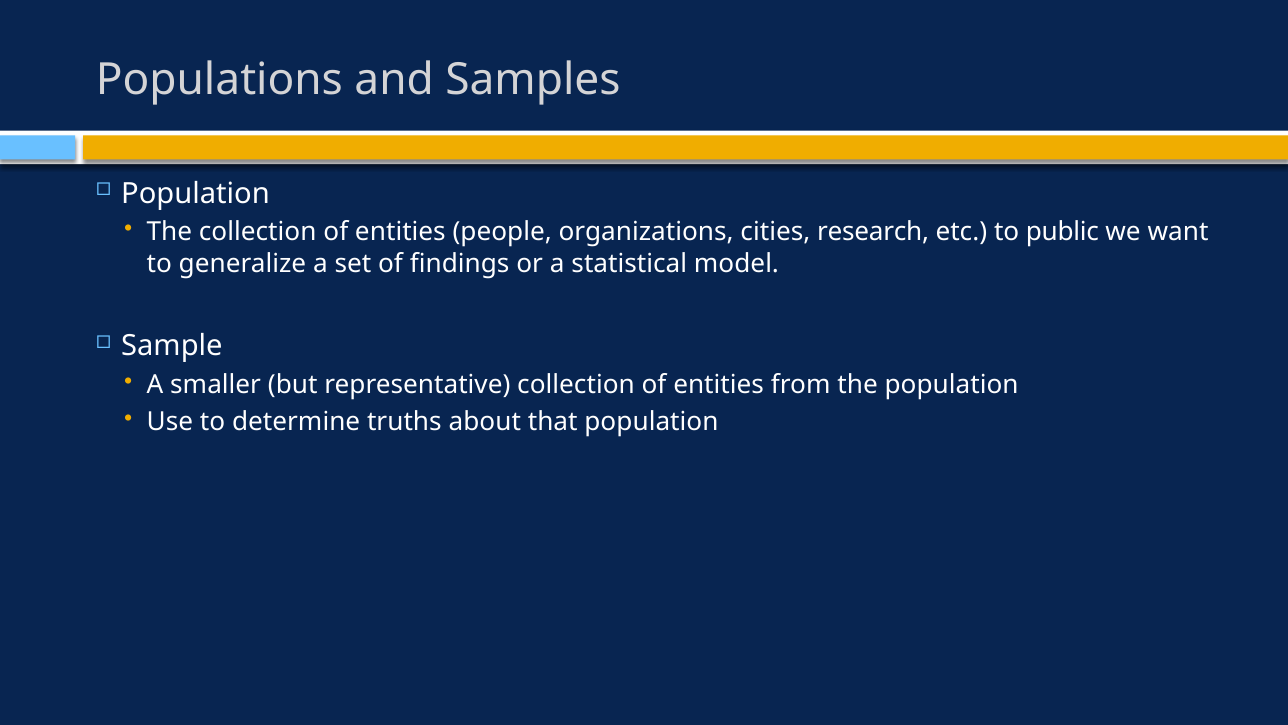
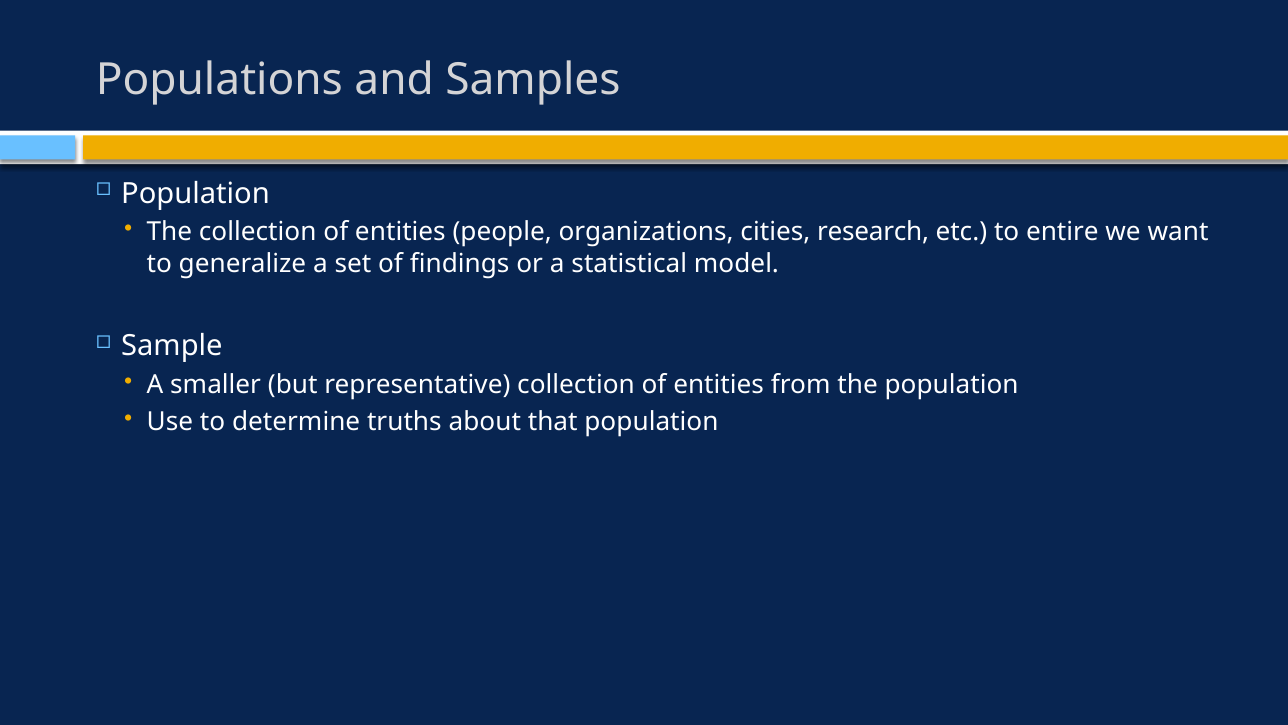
public: public -> entire
